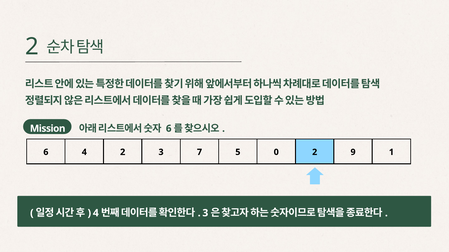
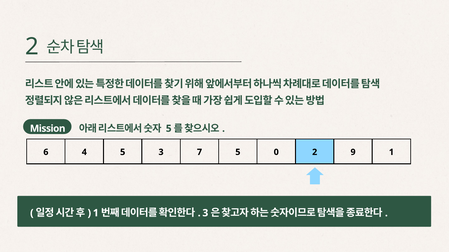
6 at (169, 129): 6 -> 5
4 2: 2 -> 5
4 at (96, 213): 4 -> 1
